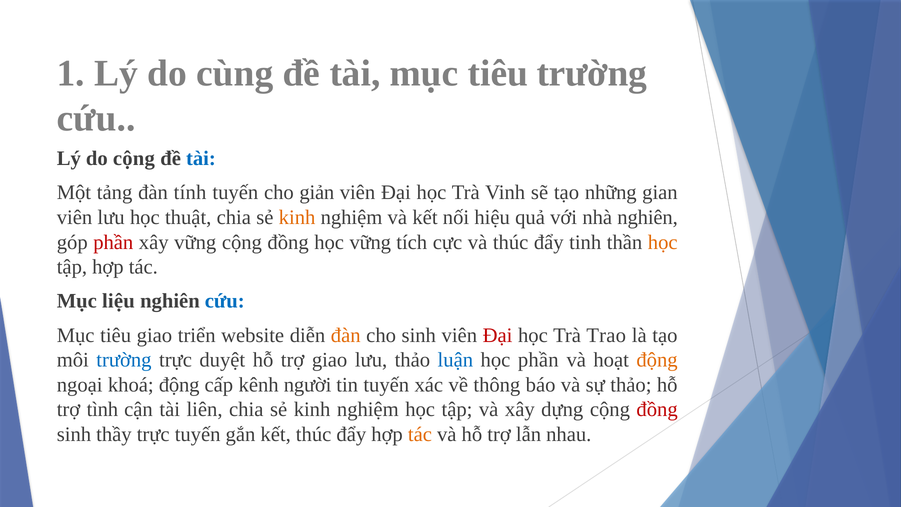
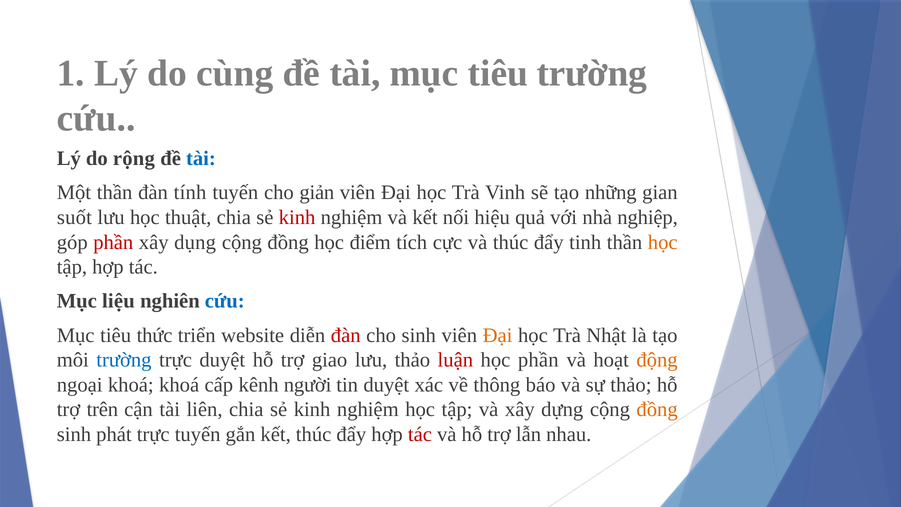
do cộng: cộng -> rộng
Một tảng: tảng -> thần
viên at (75, 217): viên -> suốt
kinh at (297, 217) colour: orange -> red
nhà nghiên: nghiên -> nghiệp
xây vững: vững -> dụng
học vững: vững -> điểm
tiêu giao: giao -> thức
đàn at (346, 335) colour: orange -> red
Đại at (498, 335) colour: red -> orange
Trao: Trao -> Nhật
luận colour: blue -> red
khoá động: động -> khoá
tin tuyến: tuyến -> duyệt
tình: tình -> trên
đồng at (657, 410) colour: red -> orange
thầy: thầy -> phát
tác at (420, 434) colour: orange -> red
